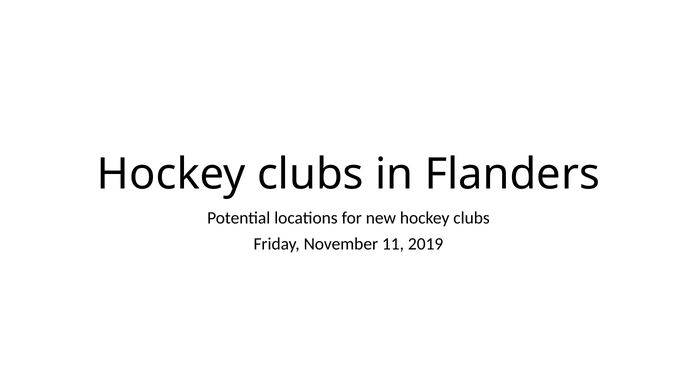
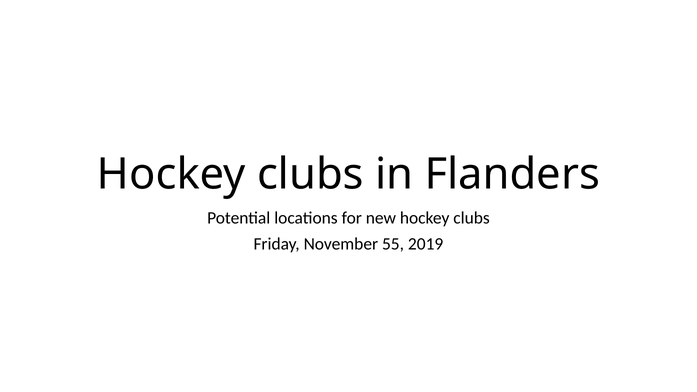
11: 11 -> 55
